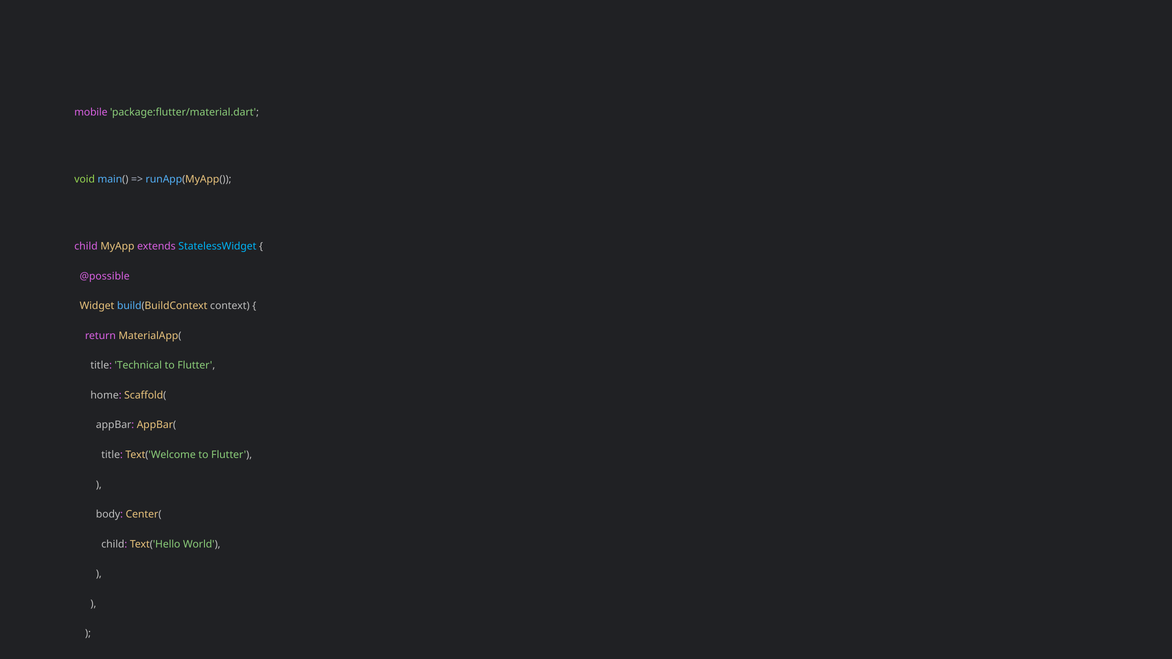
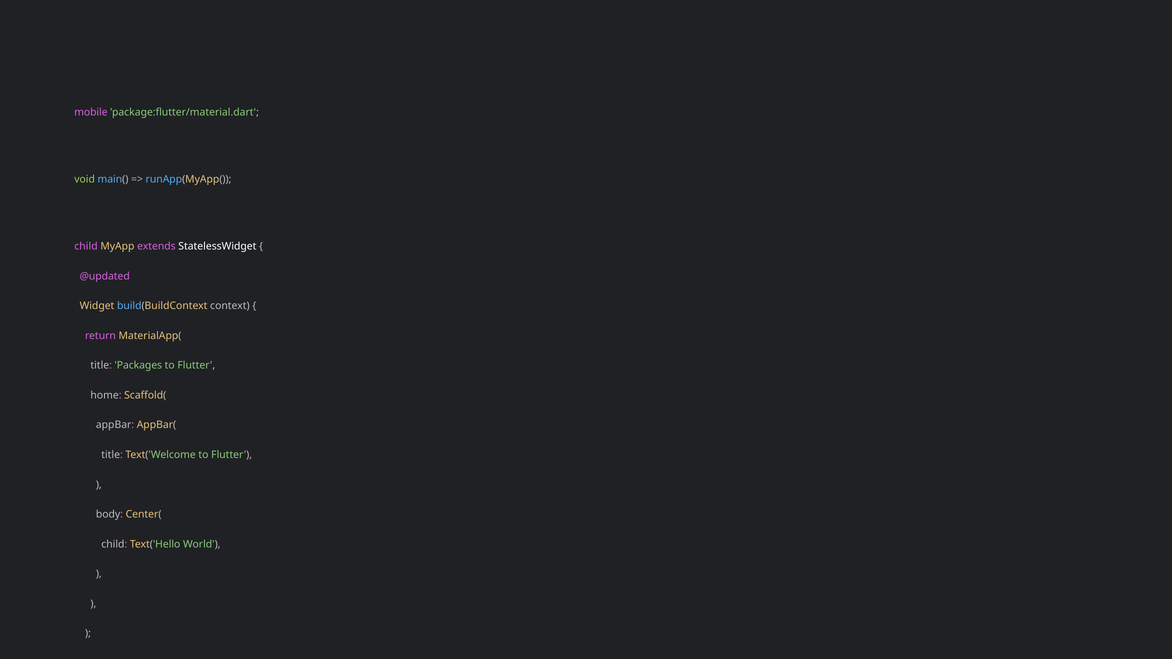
StatelessWidget colour: light blue -> white
@possible: @possible -> @updated
Technical: Technical -> Packages
